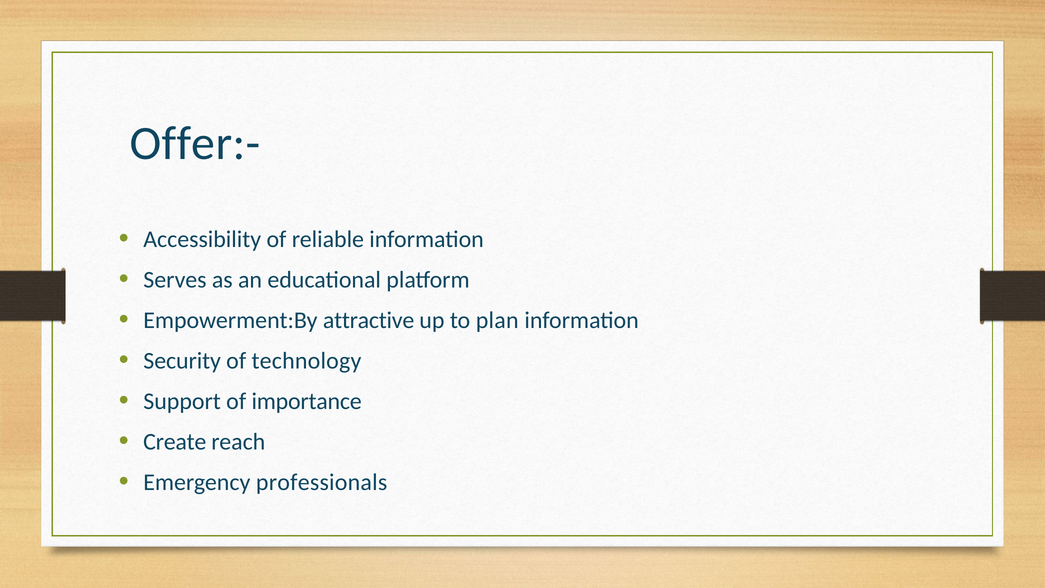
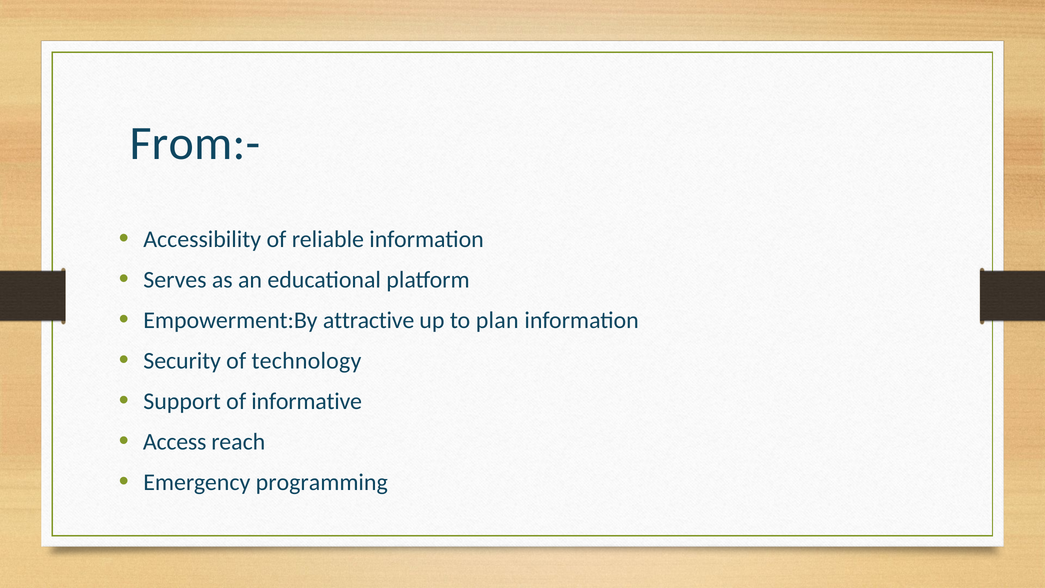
Offer:-: Offer:- -> From:-
importance: importance -> informative
Create: Create -> Access
professionals: professionals -> programming
